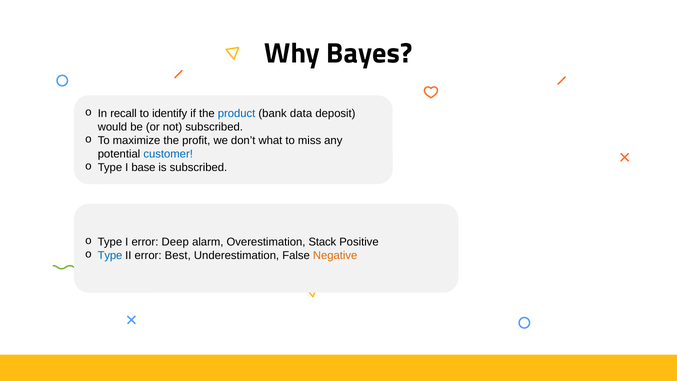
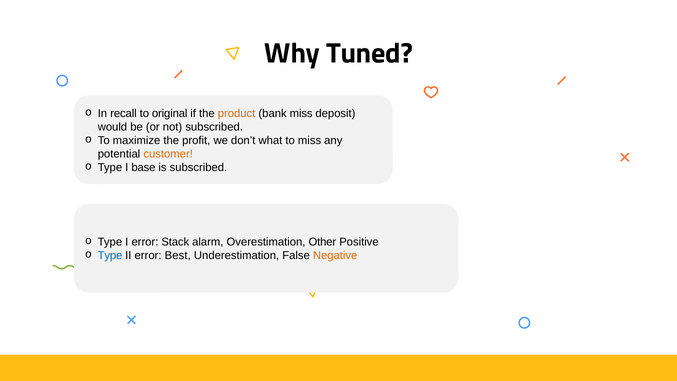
Bayes: Bayes -> Tuned
identify: identify -> original
product colour: blue -> orange
bank data: data -> miss
customer colour: blue -> orange
Deep: Deep -> Stack
Stack: Stack -> Other
